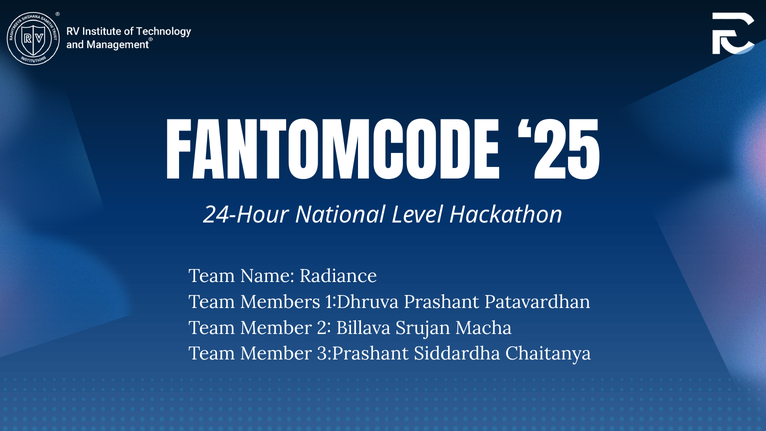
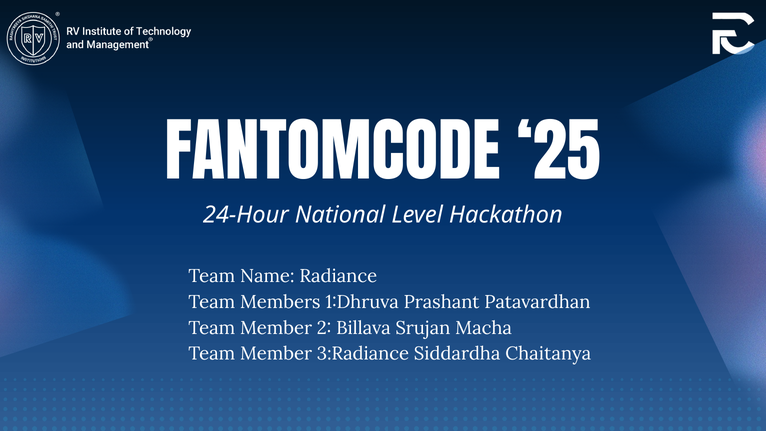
3:Prashant: 3:Prashant -> 3:Radiance
